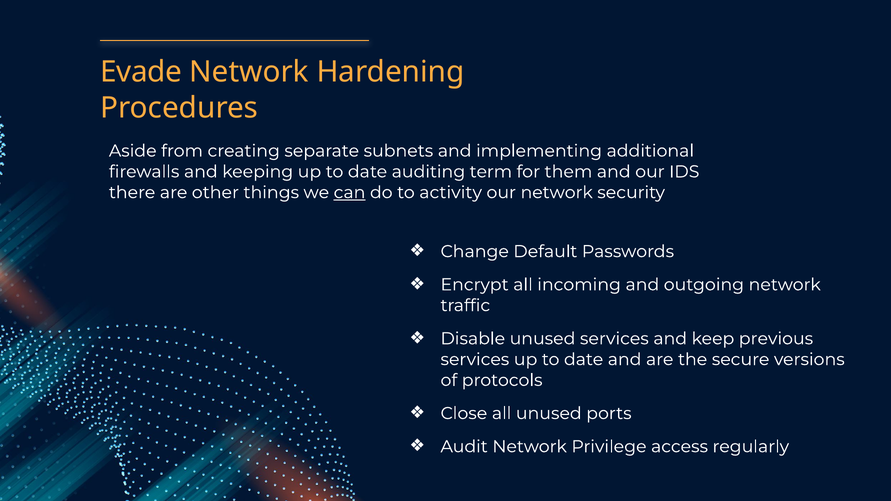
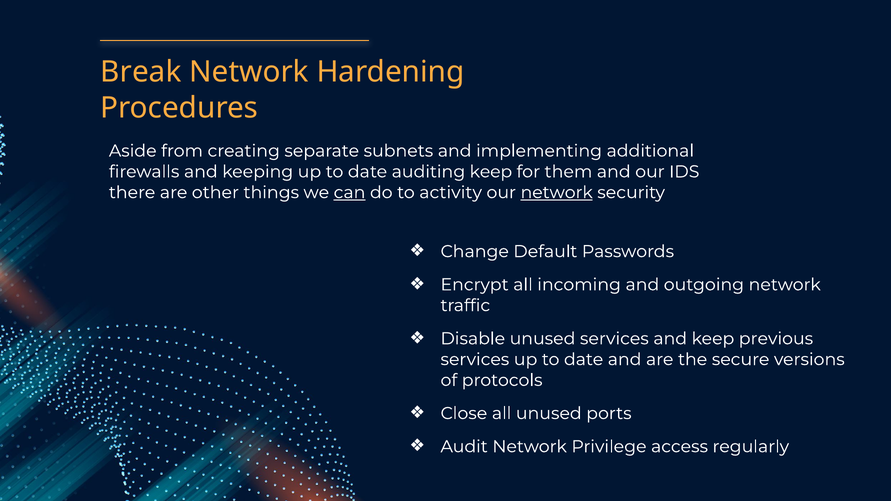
Evade: Evade -> Break
auditing term: term -> keep
network at (557, 193) underline: none -> present
